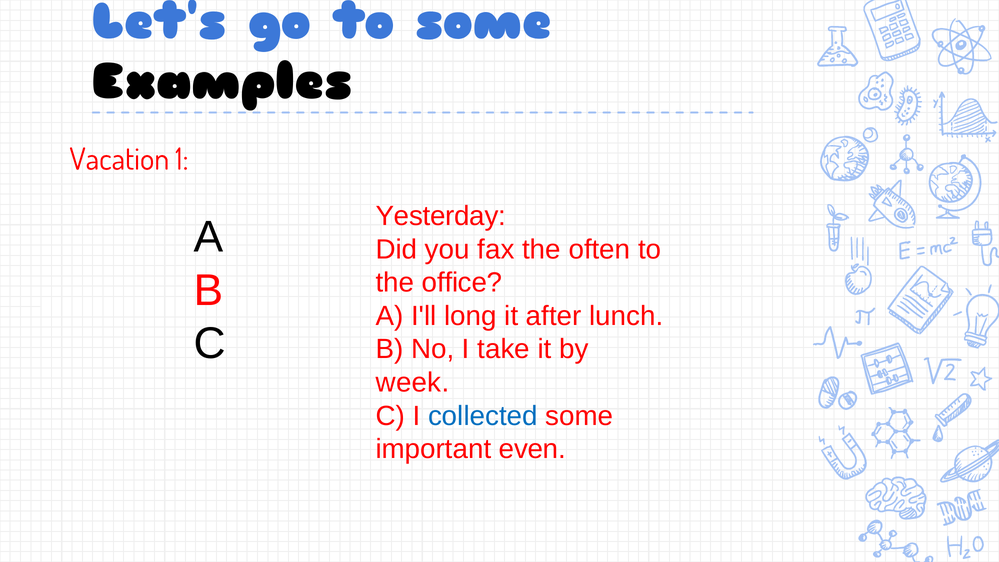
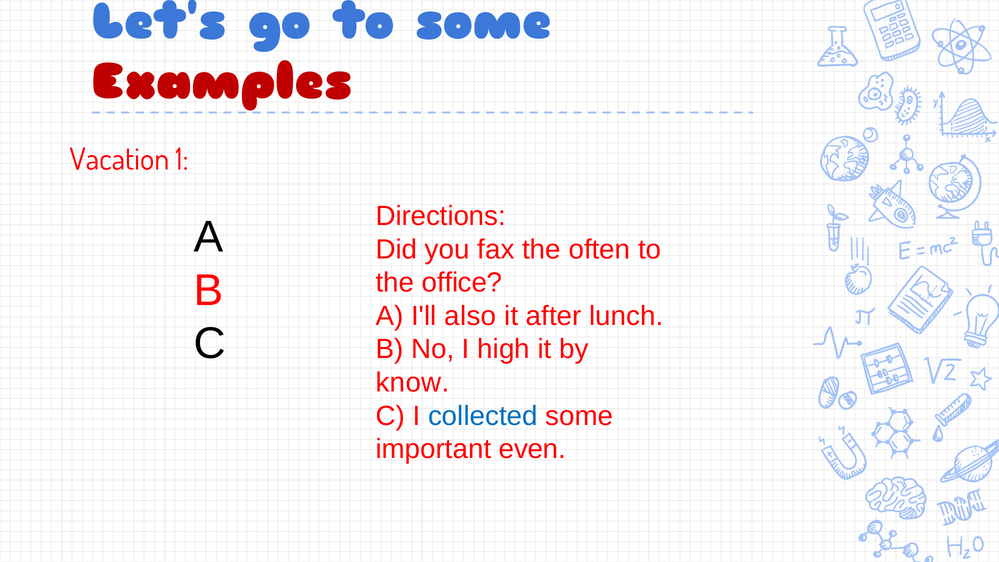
Examples colour: black -> red
Yesterday: Yesterday -> Directions
long: long -> also
take: take -> high
week: week -> know
